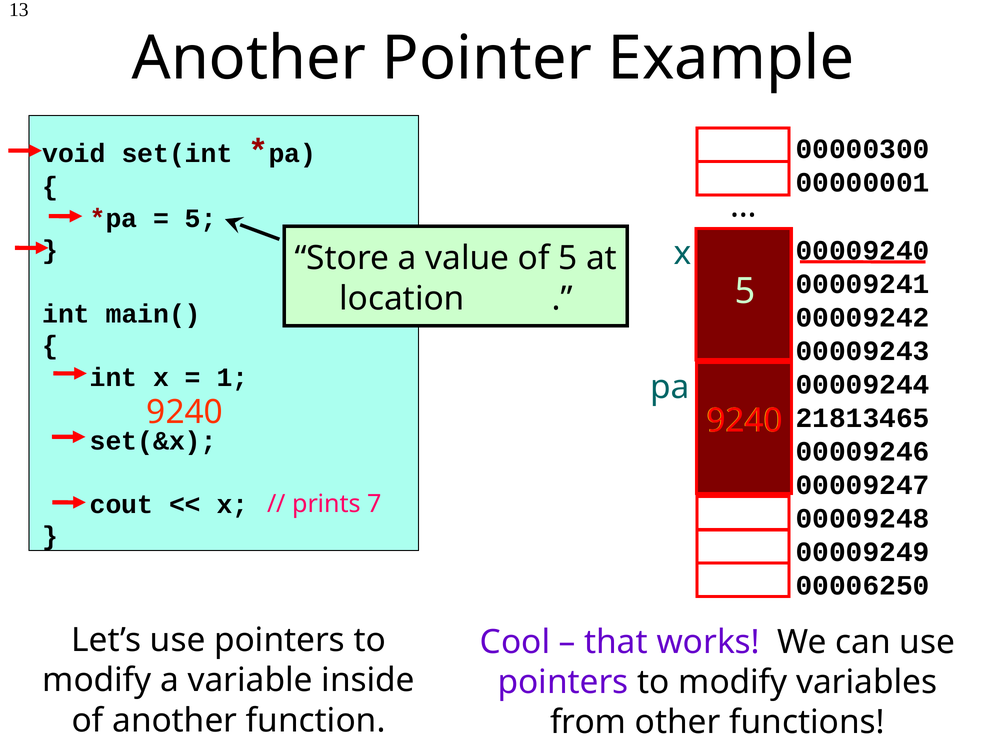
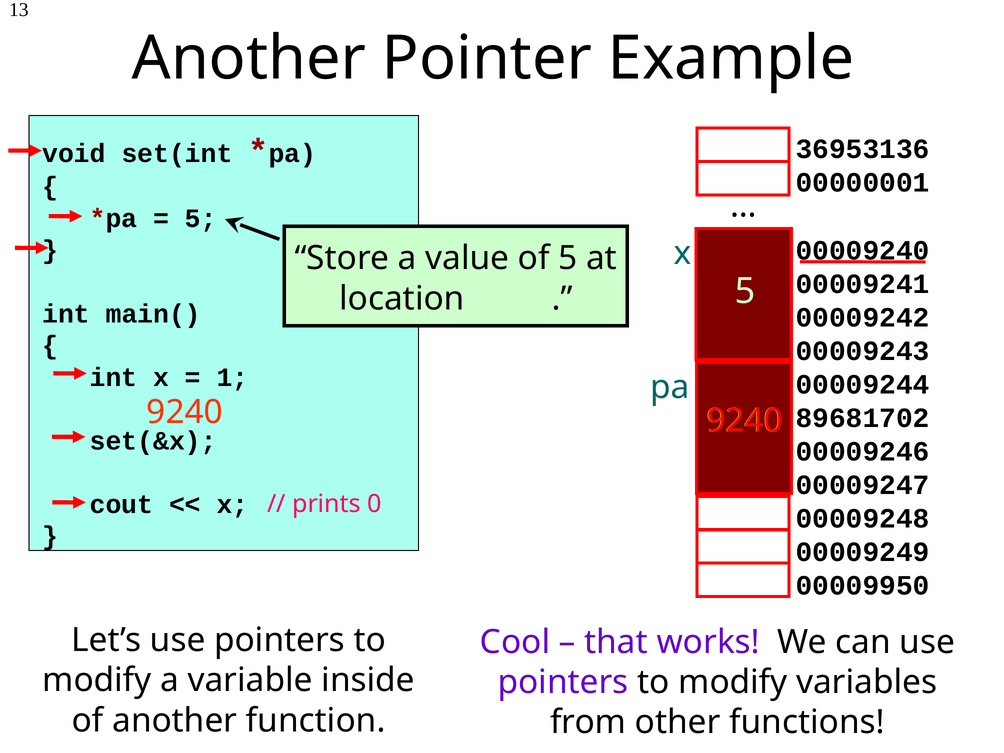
00000300: 00000300 -> 36953136
21813465: 21813465 -> 89681702
7: 7 -> 0
00006250: 00006250 -> 00009950
